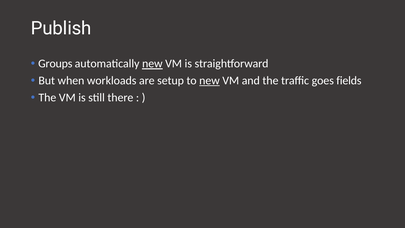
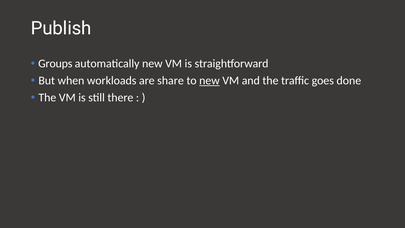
new at (152, 64) underline: present -> none
setup: setup -> share
fields: fields -> done
